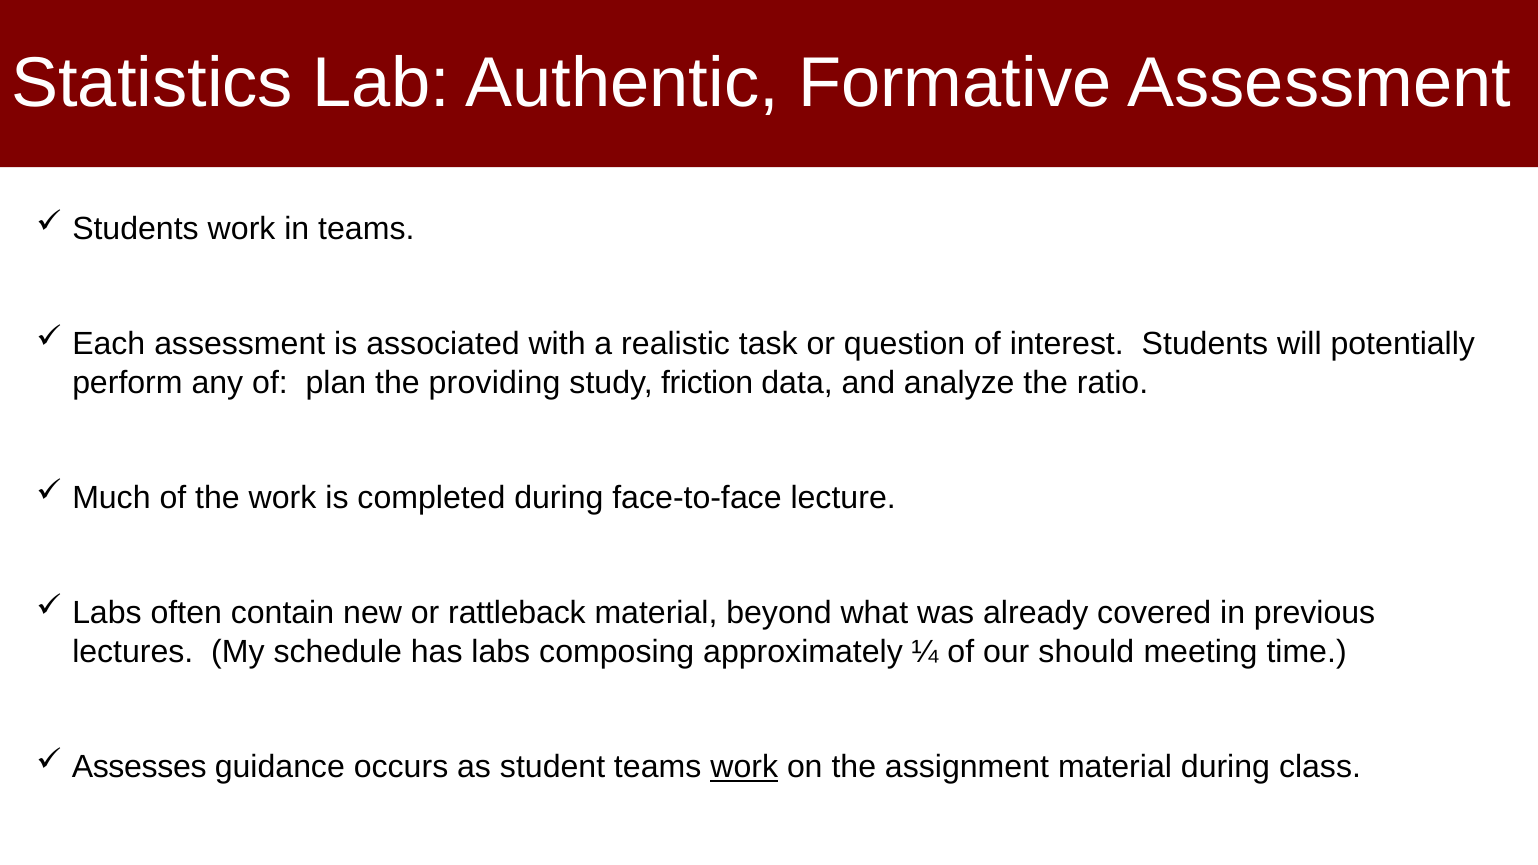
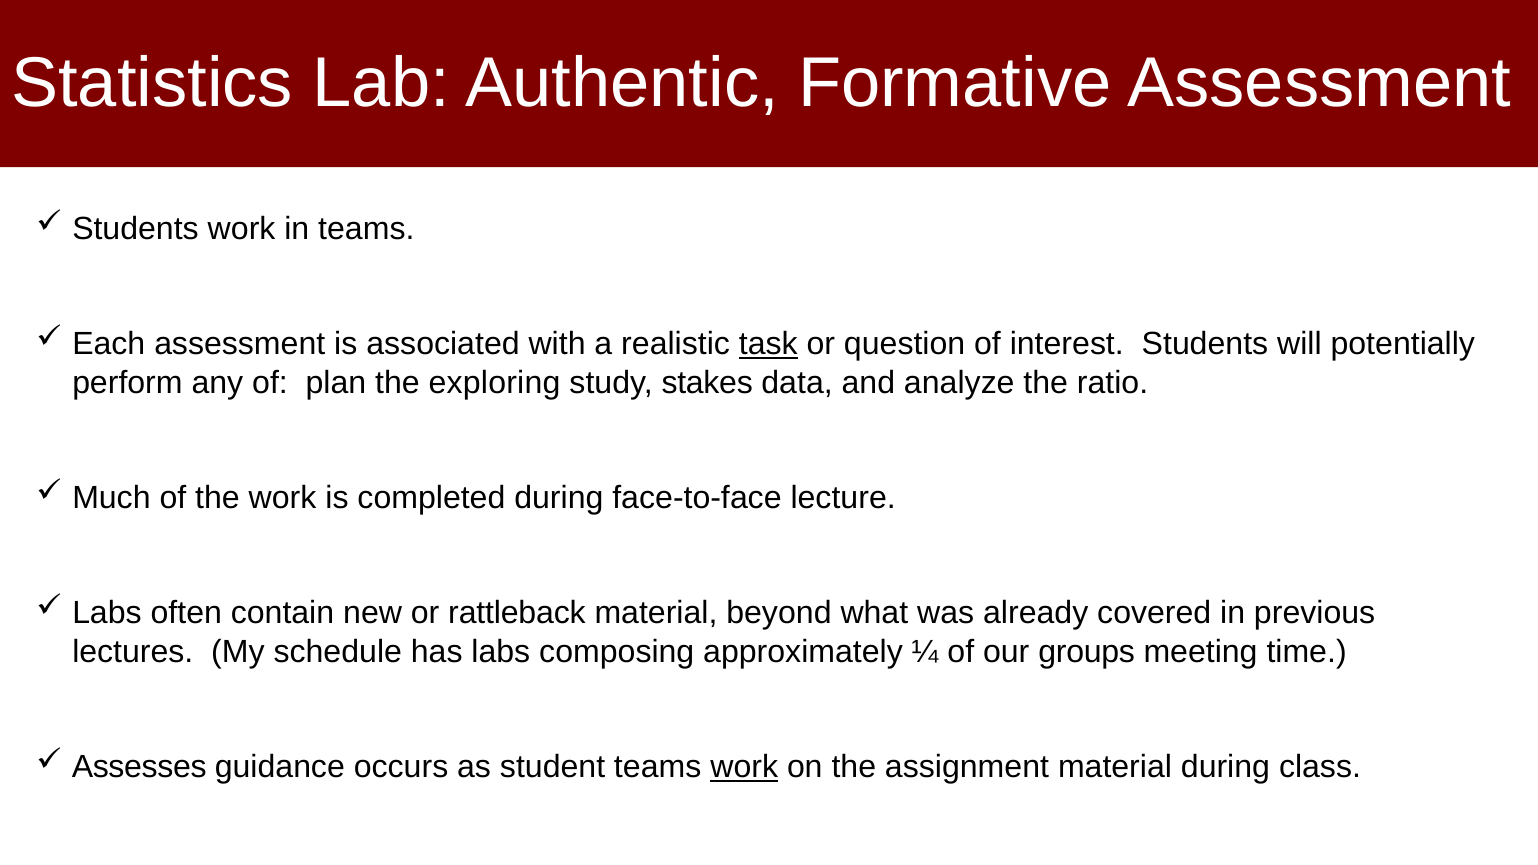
task underline: none -> present
providing: providing -> exploring
friction: friction -> stakes
should: should -> groups
